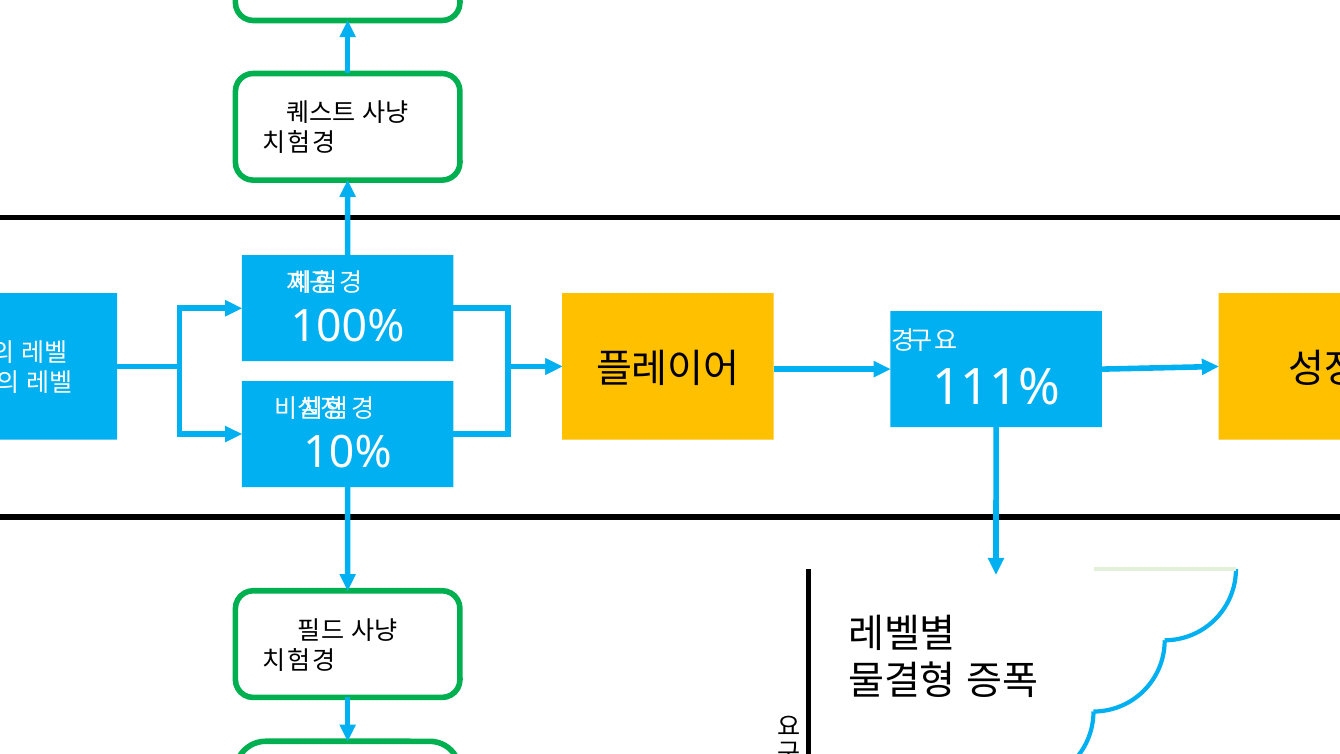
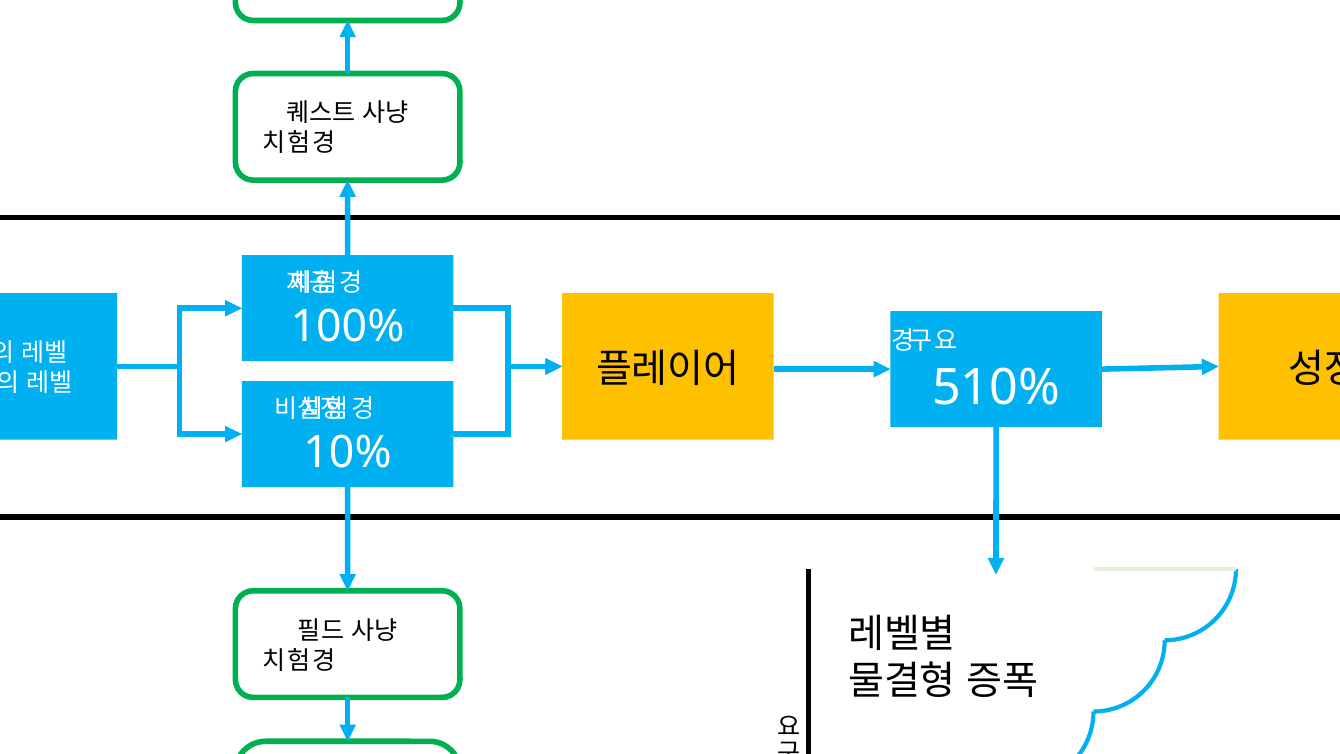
111%: 111% -> 510%
